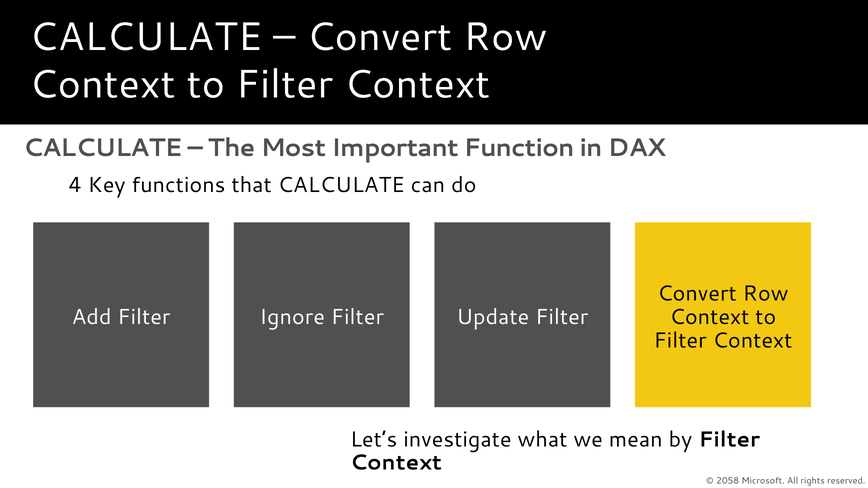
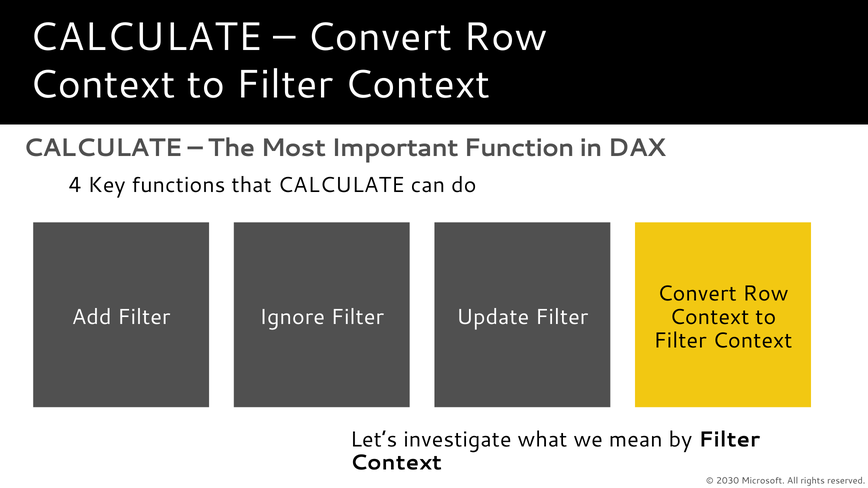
2058: 2058 -> 2030
